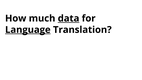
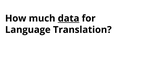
Language underline: present -> none
